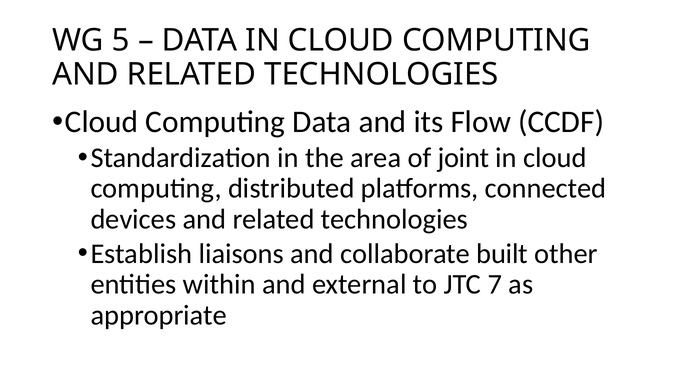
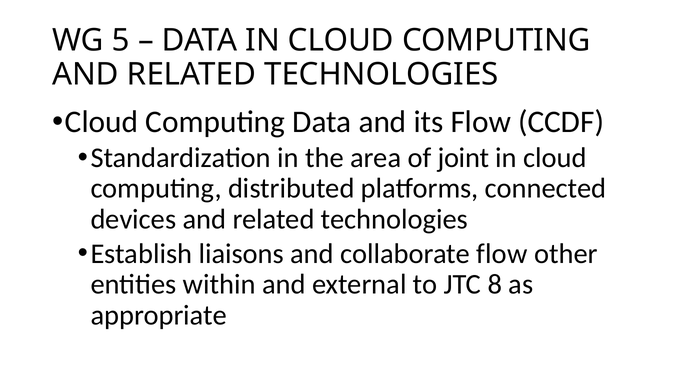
collaborate built: built -> flow
7: 7 -> 8
